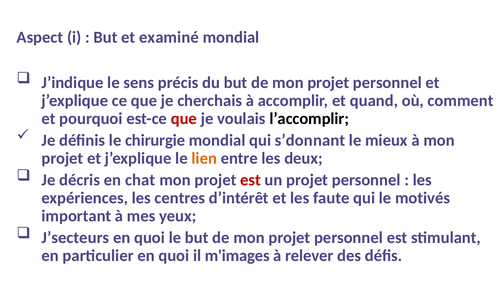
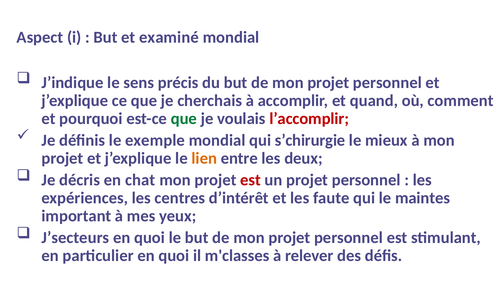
que at (184, 119) colour: red -> green
l’accomplir colour: black -> red
chirurgie: chirurgie -> exemple
s’donnant: s’donnant -> s’chirurgie
motivés: motivés -> maintes
m'images: m'images -> m'classes
